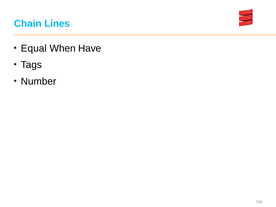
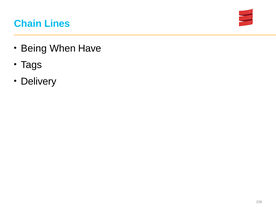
Equal: Equal -> Being
Number: Number -> Delivery
